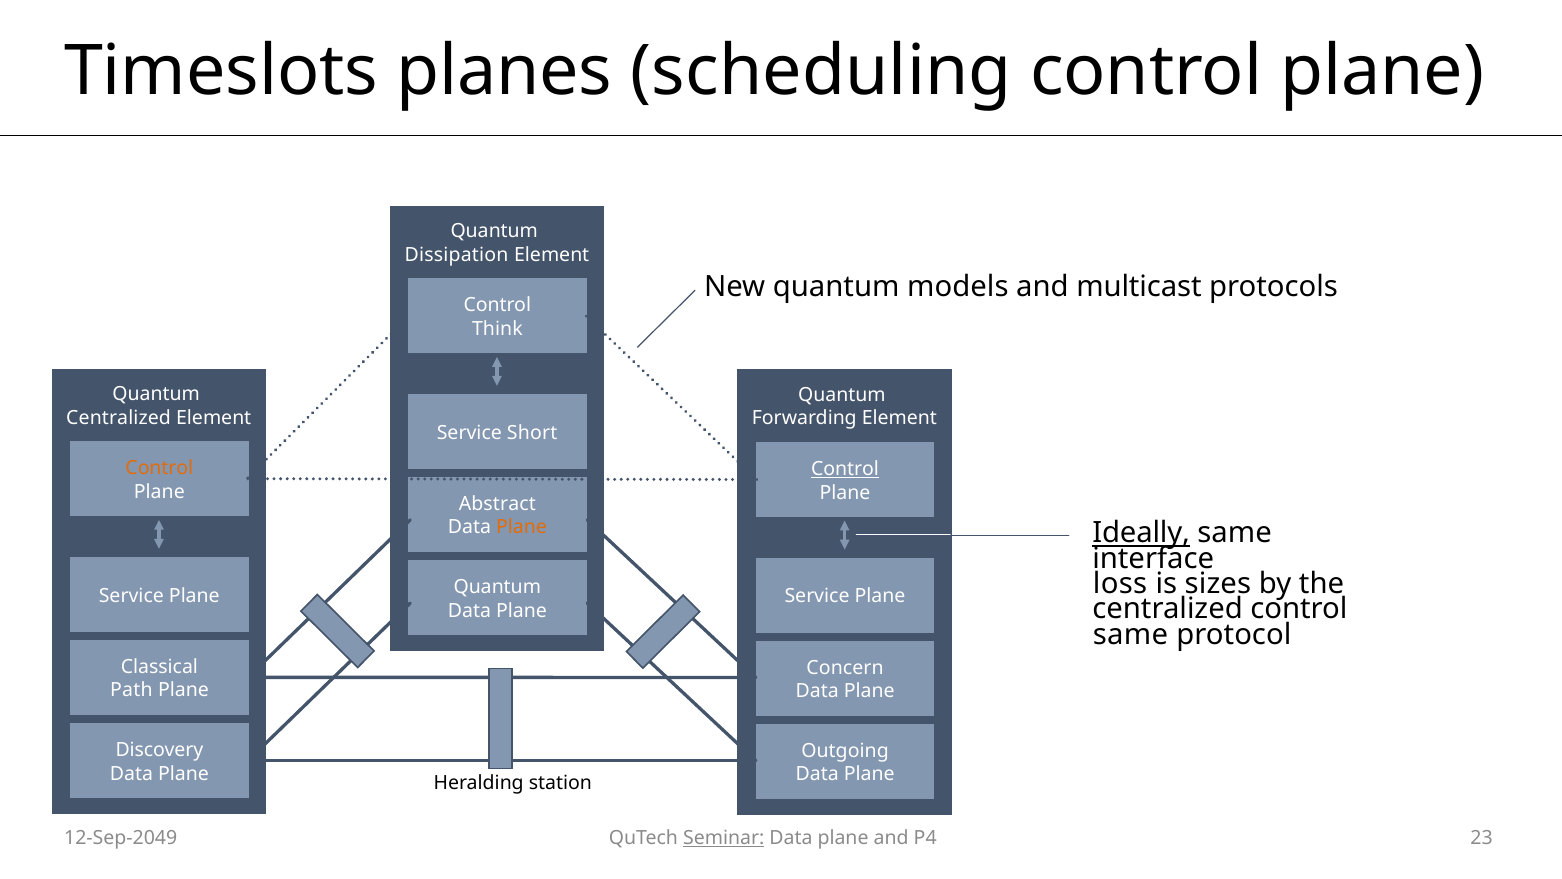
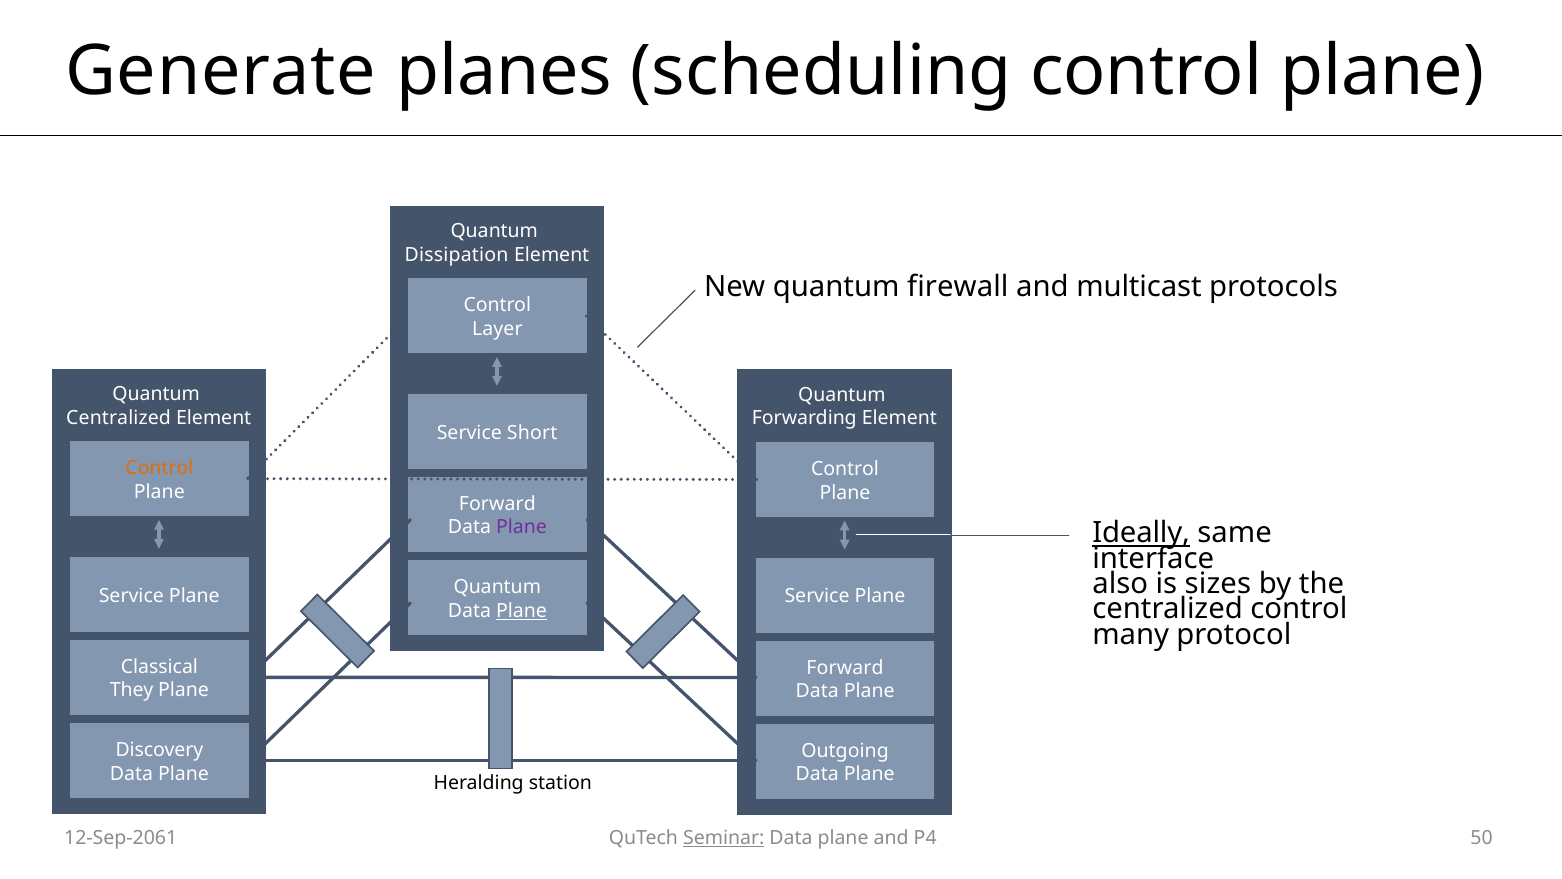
Timeslots: Timeslots -> Generate
models: models -> firewall
Think: Think -> Layer
Control at (845, 469) underline: present -> none
Abstract at (497, 504): Abstract -> Forward
Plane at (522, 527) colour: orange -> purple
loss: loss -> also
Plane at (522, 610) underline: none -> present
same at (1130, 634): same -> many
Concern at (845, 668): Concern -> Forward
Path: Path -> They
12-Sep-2049: 12-Sep-2049 -> 12-Sep-2061
23: 23 -> 50
